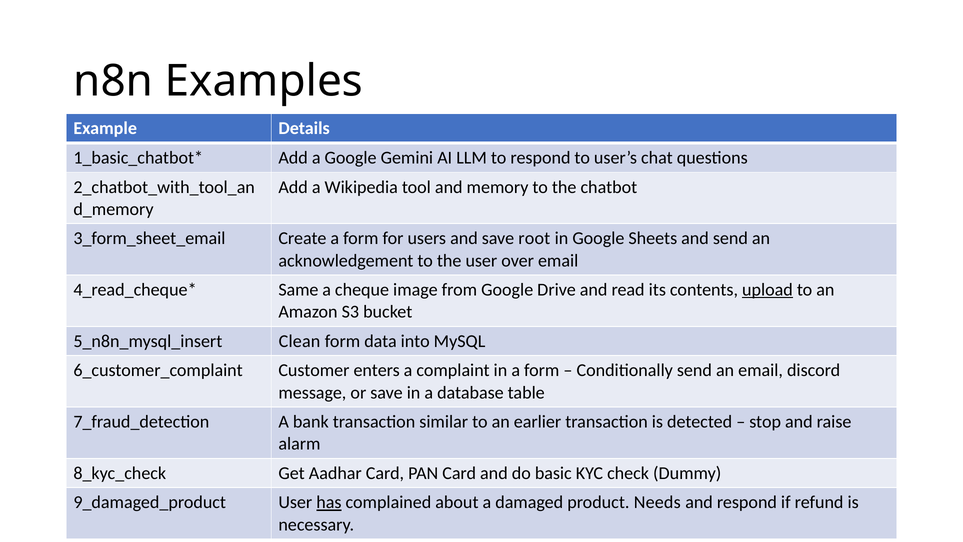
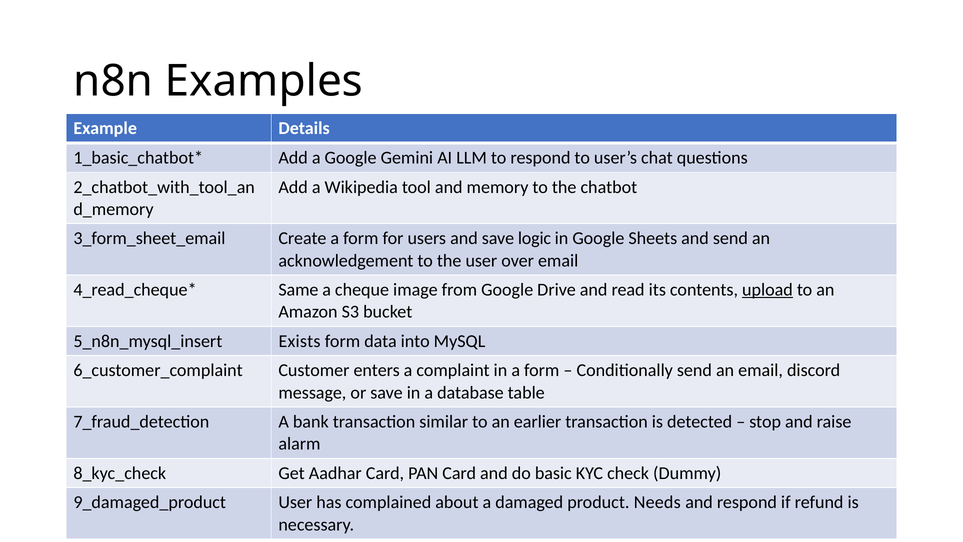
root: root -> logic
Clean: Clean -> Exists
has underline: present -> none
